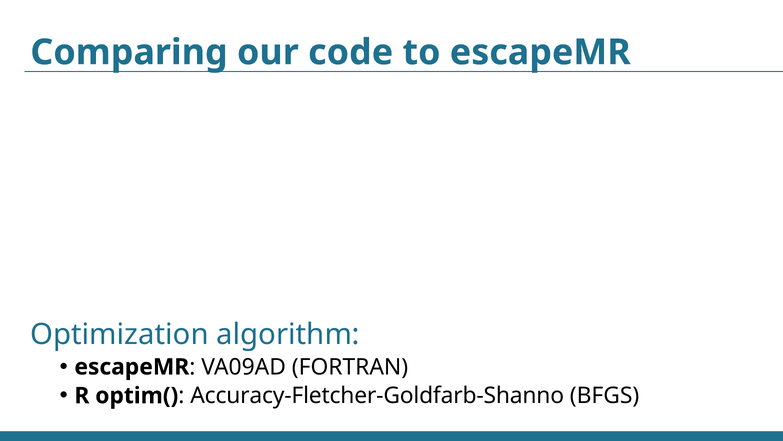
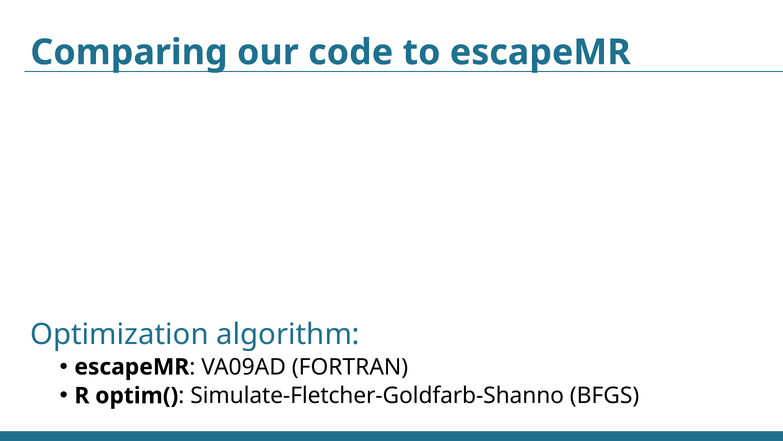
Accuracy-Fletcher-Goldfarb-Shanno: Accuracy-Fletcher-Goldfarb-Shanno -> Simulate-Fletcher-Goldfarb-Shanno
